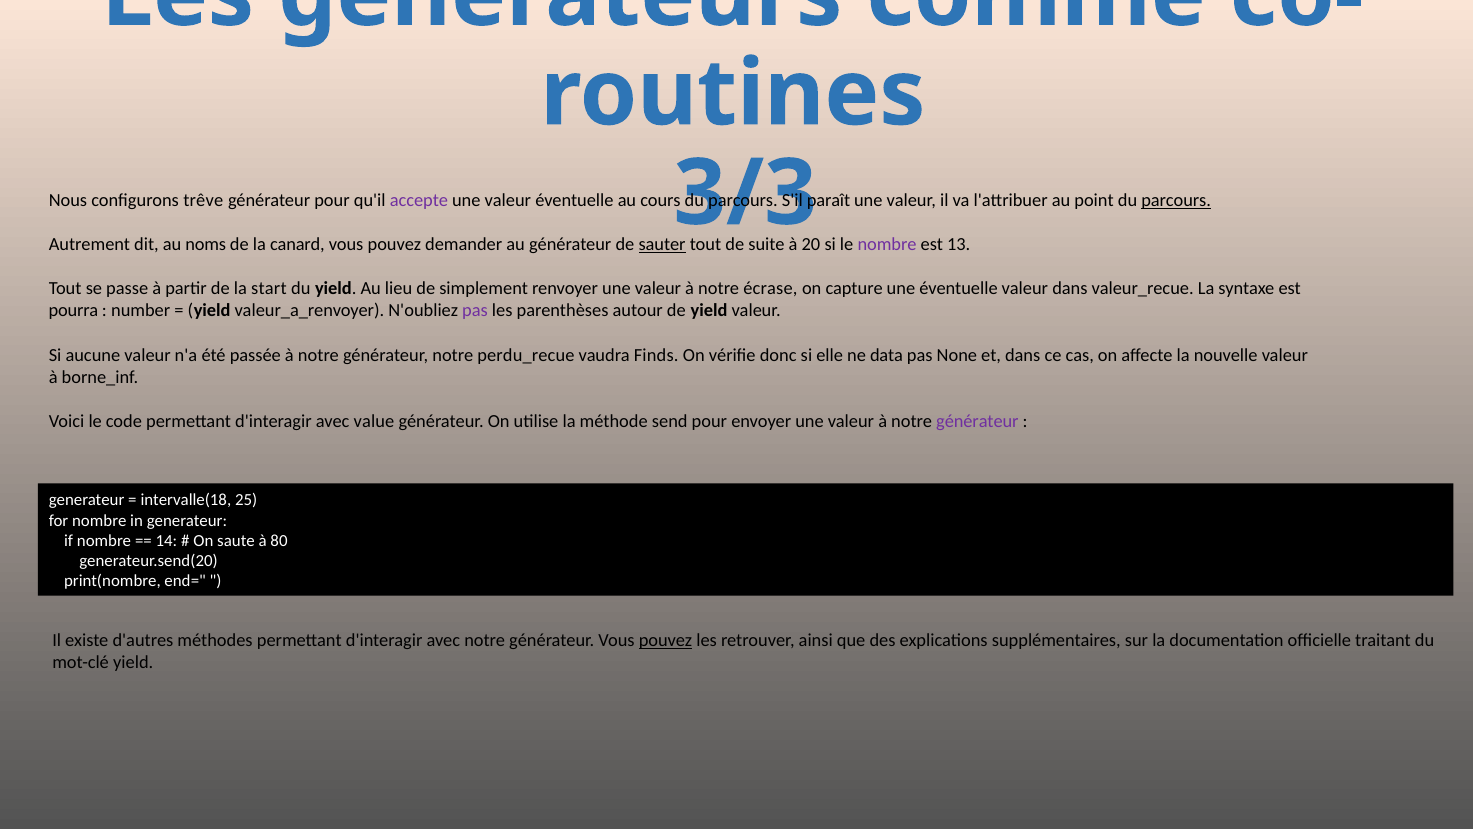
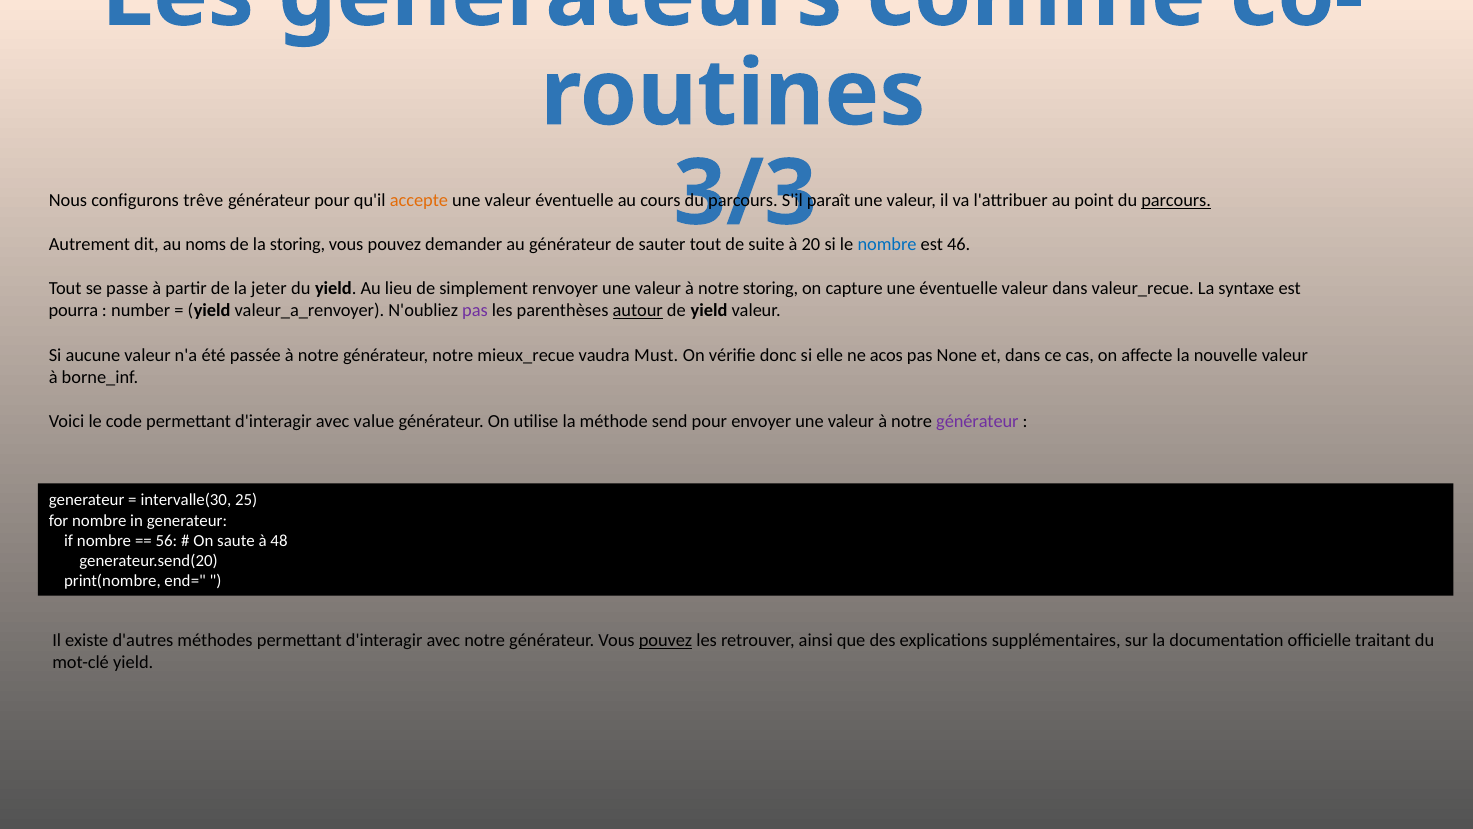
accepte colour: purple -> orange
la canard: canard -> storing
sauter underline: present -> none
nombre at (887, 244) colour: purple -> blue
13: 13 -> 46
start: start -> jeter
notre écrase: écrase -> storing
autour underline: none -> present
perdu_recue: perdu_recue -> mieux_recue
Finds: Finds -> Must
data: data -> acos
intervalle(18: intervalle(18 -> intervalle(30
14: 14 -> 56
80: 80 -> 48
